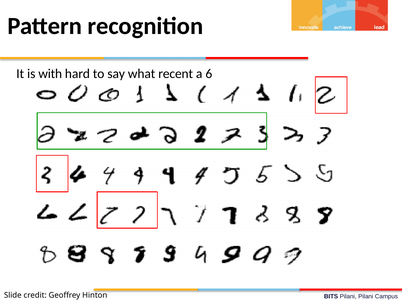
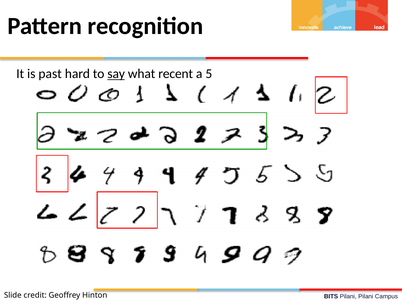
with: with -> past
say underline: none -> present
6: 6 -> 5
